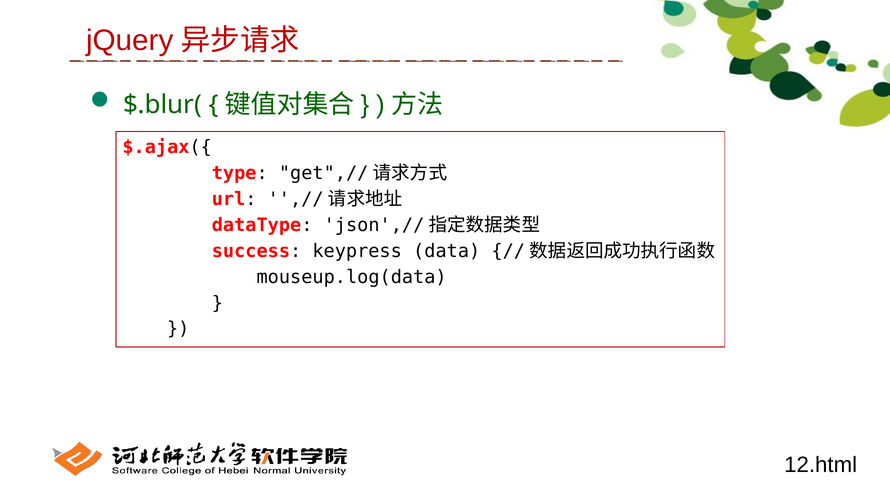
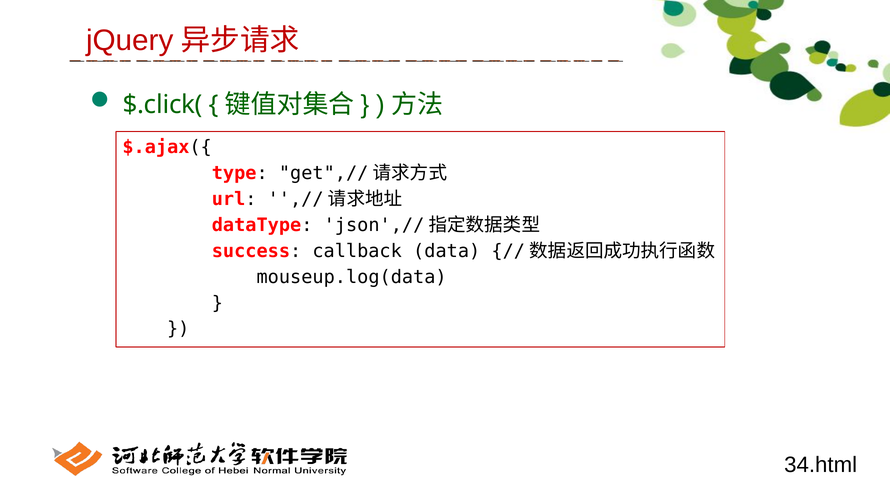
$.blur(: $.blur( -> $.click(
keypress: keypress -> callback
12.html: 12.html -> 34.html
